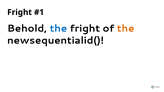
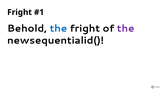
the at (126, 28) colour: orange -> purple
